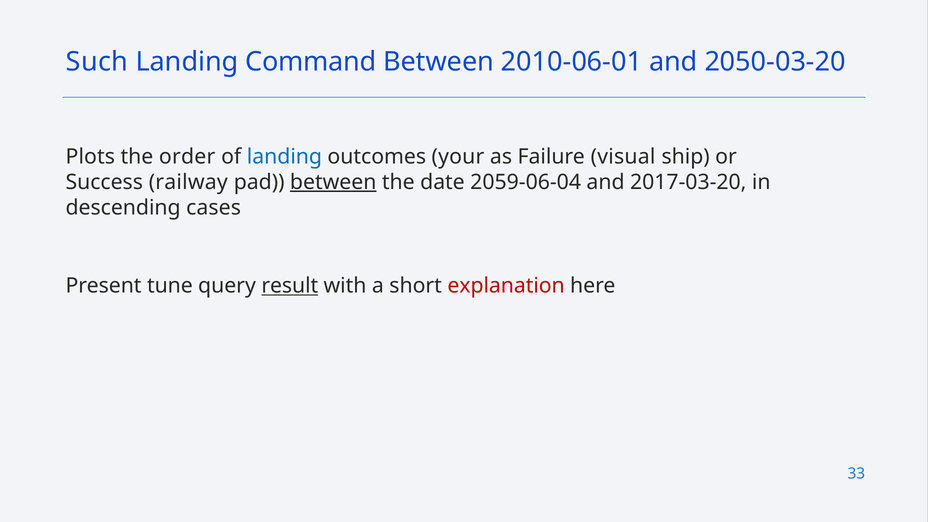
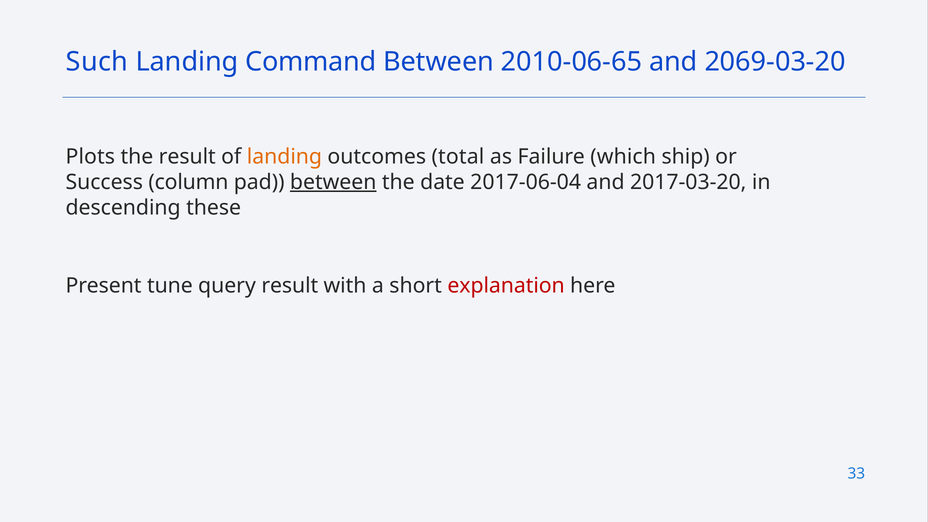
2010-06-01: 2010-06-01 -> 2010-06-65
2050-03-20: 2050-03-20 -> 2069-03-20
the order: order -> result
landing at (284, 157) colour: blue -> orange
your: your -> total
visual: visual -> which
railway: railway -> column
2059-06-04: 2059-06-04 -> 2017-06-04
cases: cases -> these
result at (290, 286) underline: present -> none
